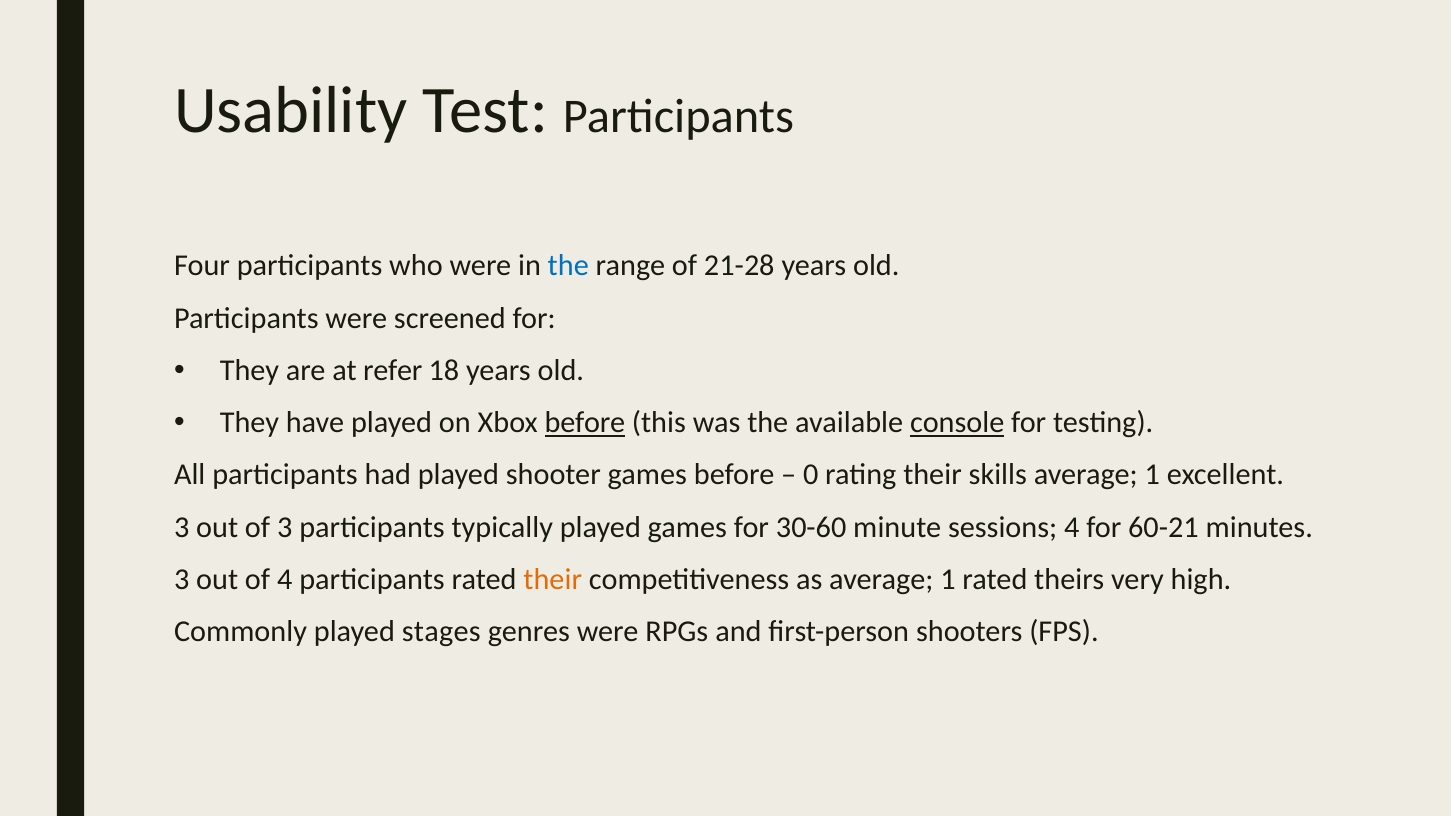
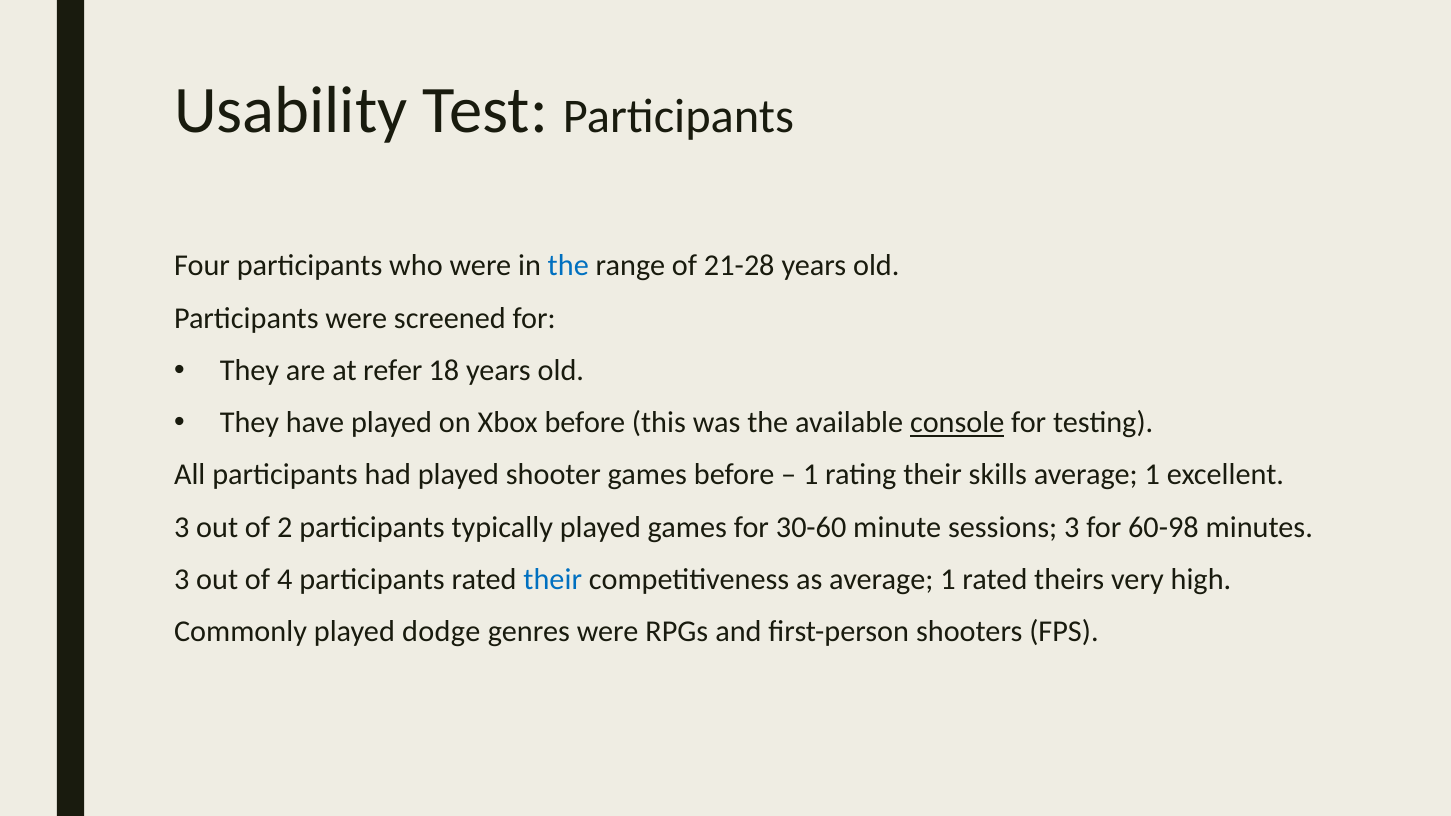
before at (585, 423) underline: present -> none
0 at (811, 475): 0 -> 1
of 3: 3 -> 2
sessions 4: 4 -> 3
60-21: 60-21 -> 60-98
their at (553, 580) colour: orange -> blue
stages: stages -> dodge
